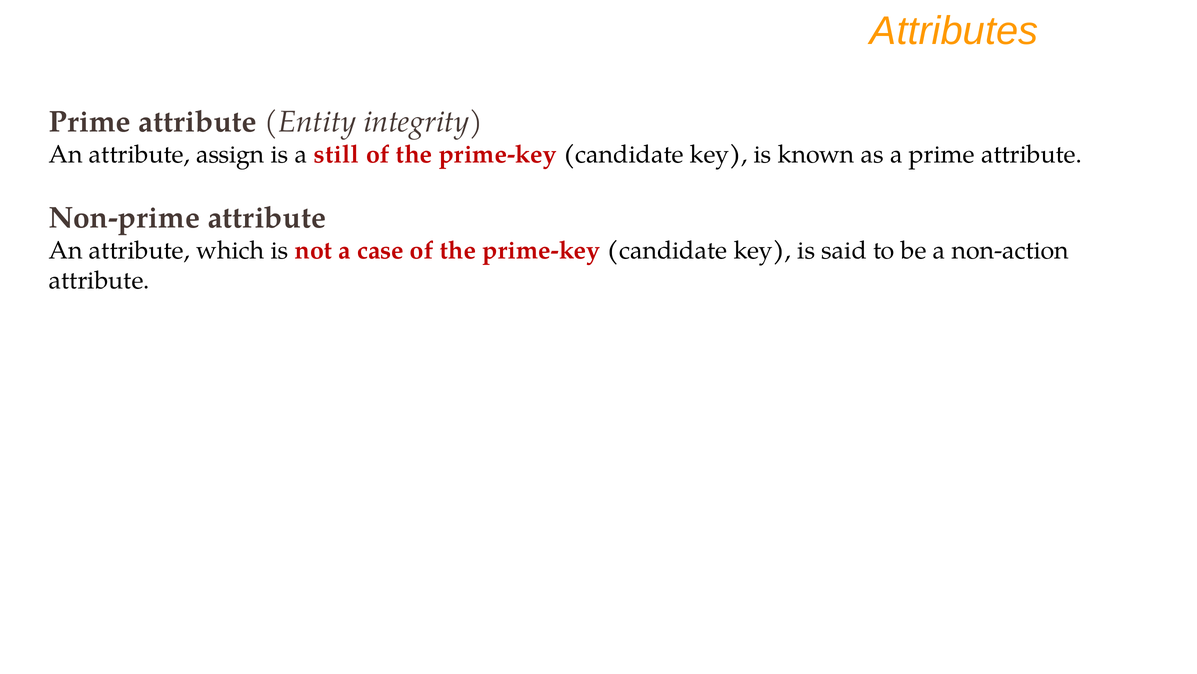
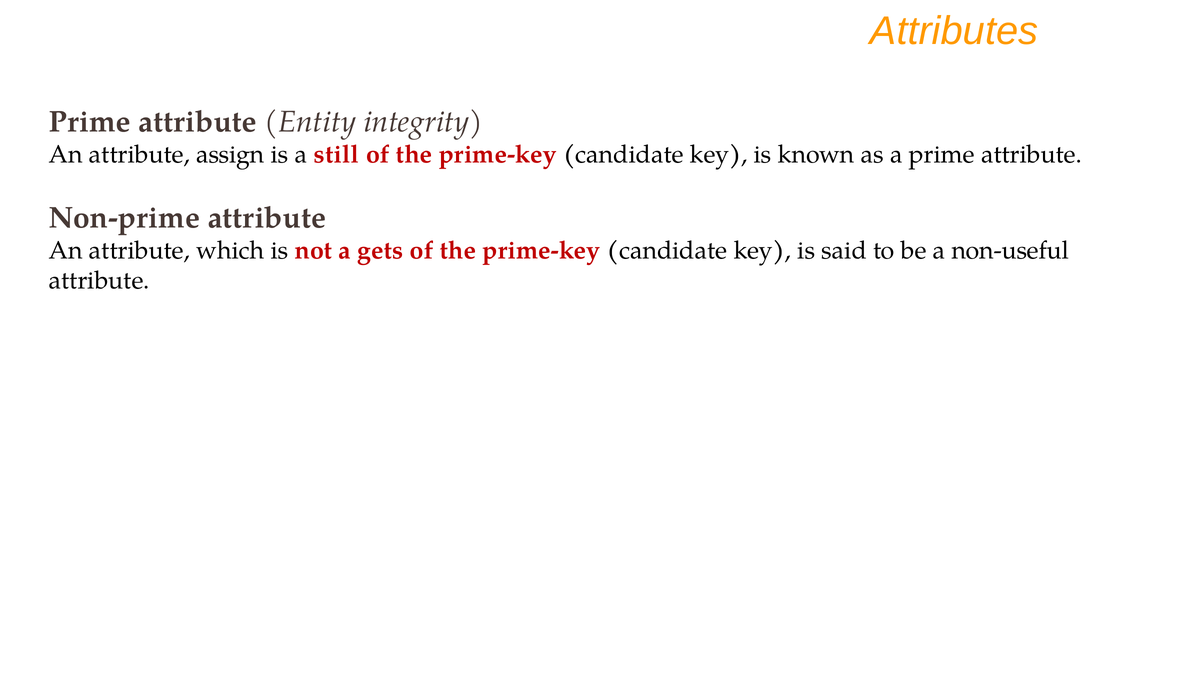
case: case -> gets
non-action: non-action -> non-useful
